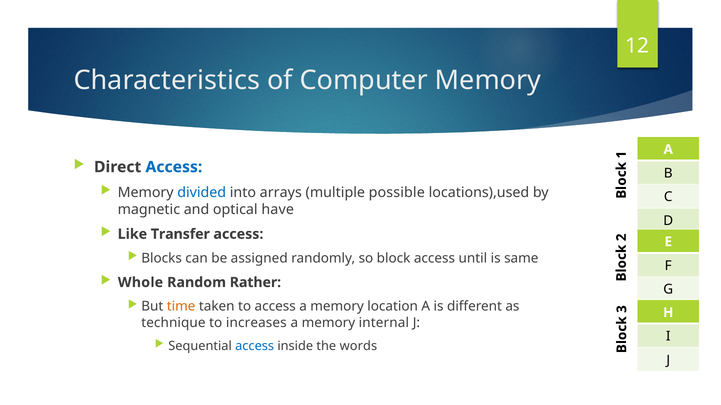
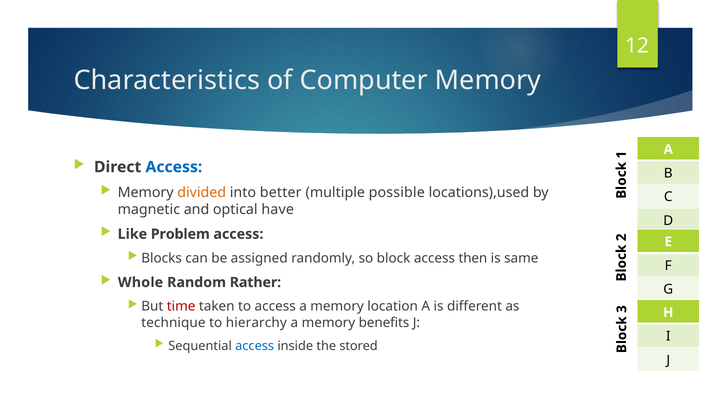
divided colour: blue -> orange
arrays: arrays -> better
Transfer: Transfer -> Problem
until: until -> then
time colour: orange -> red
increases: increases -> hierarchy
internal: internal -> benefits
words: words -> stored
